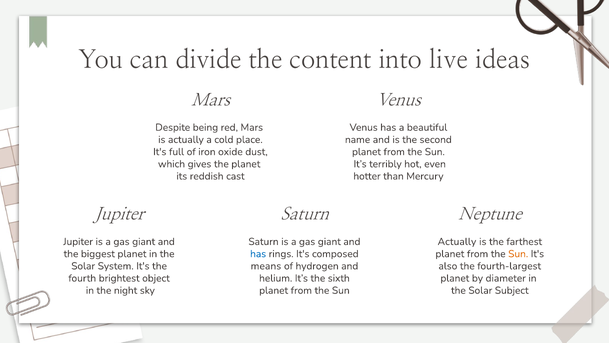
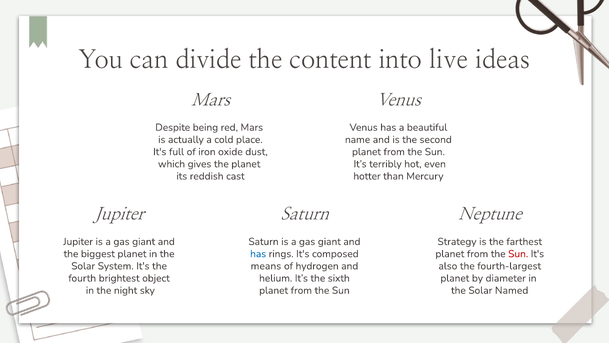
Actually at (457, 241): Actually -> Strategy
Sun at (518, 254) colour: orange -> red
Subject: Subject -> Named
